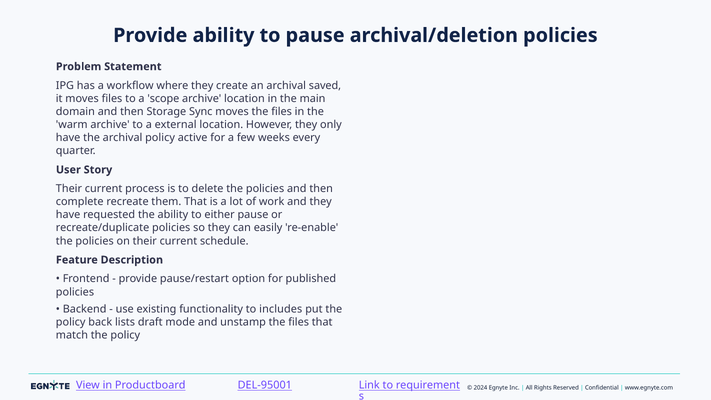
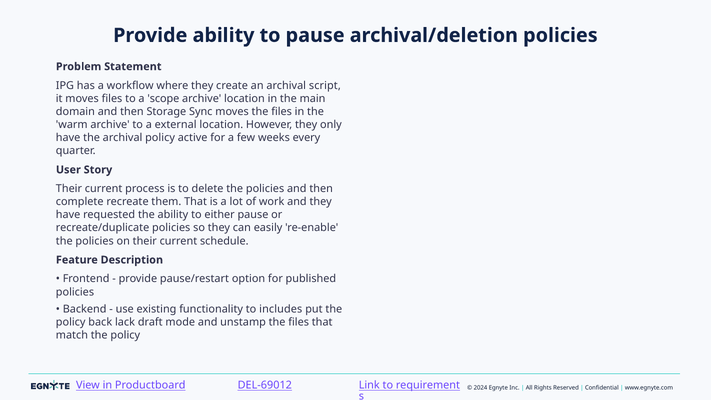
saved: saved -> script
lists: lists -> lack
DEL-95001: DEL-95001 -> DEL-69012
